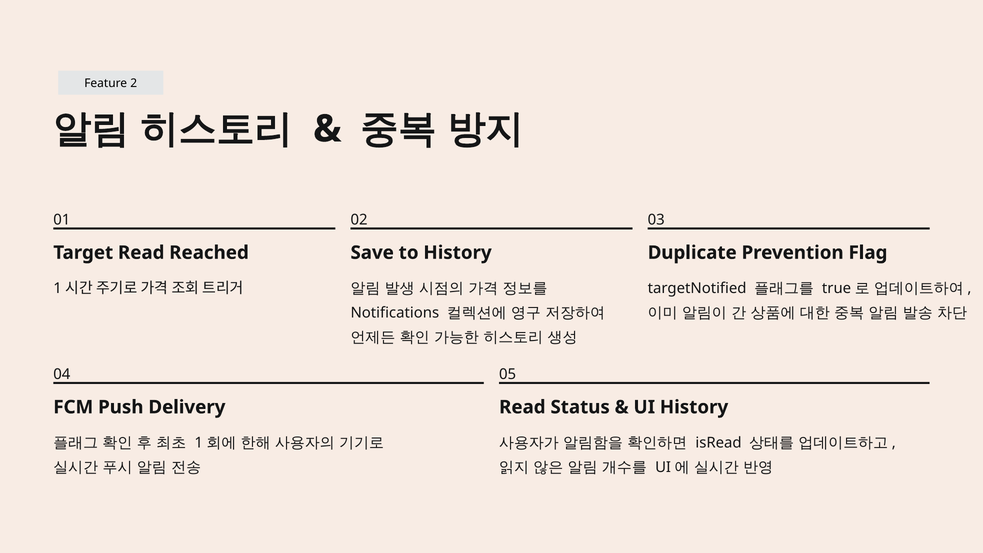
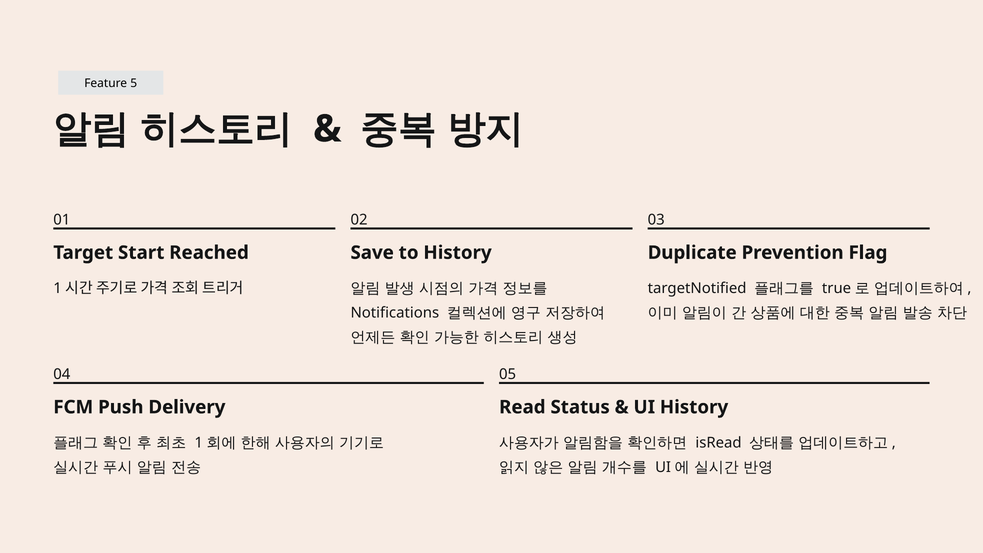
2: 2 -> 5
Target Read: Read -> Start
